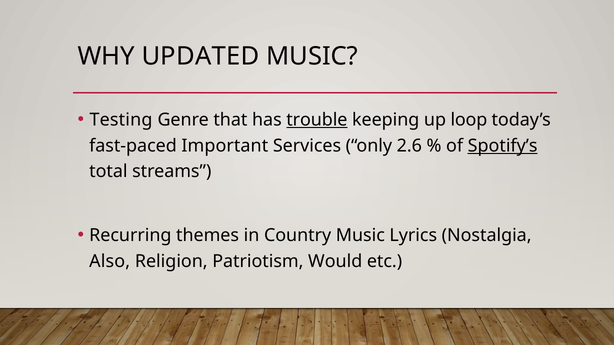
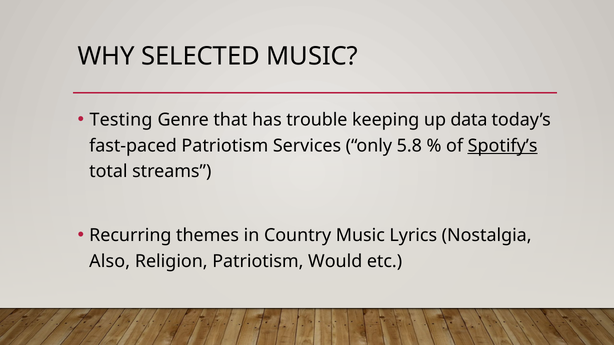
UPDATED: UPDATED -> SELECTED
trouble underline: present -> none
loop: loop -> data
fast-paced Important: Important -> Patriotism
2.6: 2.6 -> 5.8
